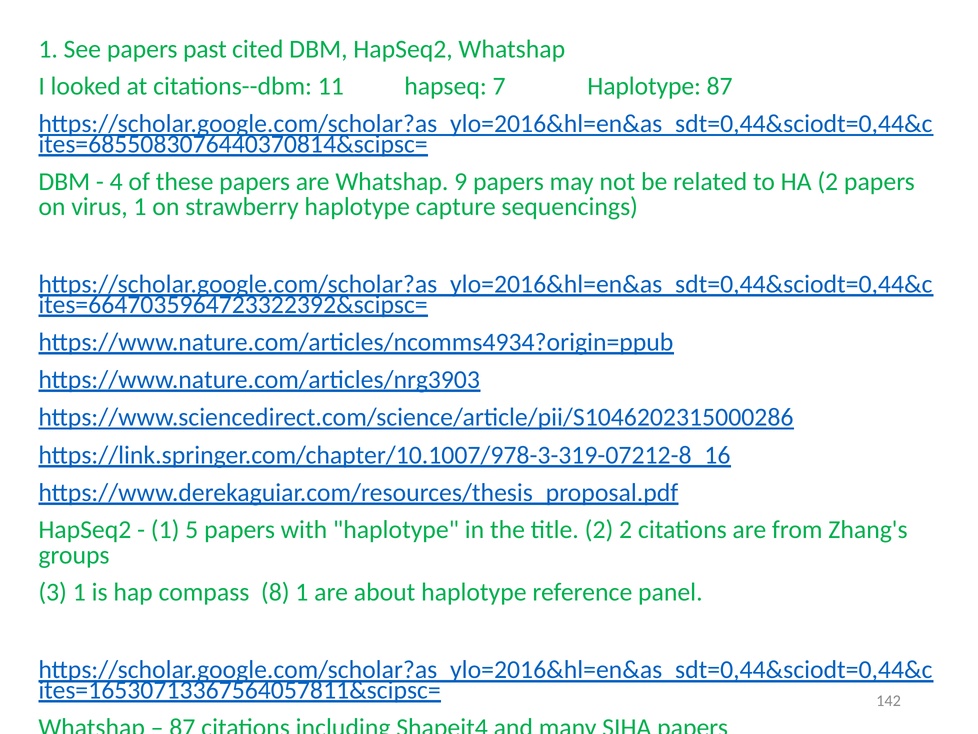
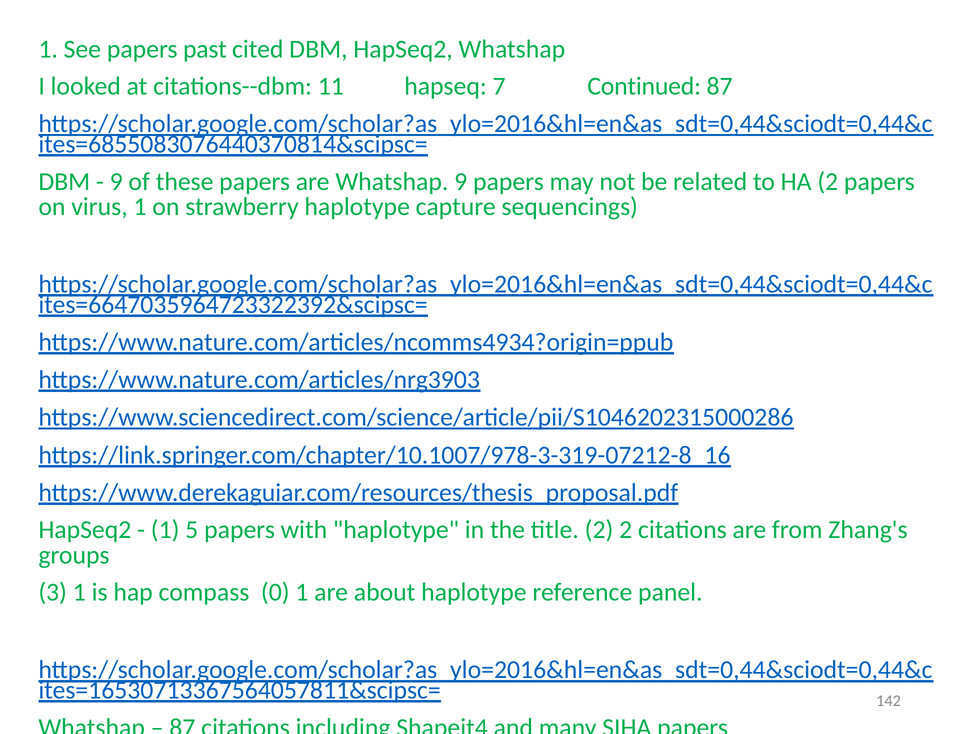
7 Haplotype: Haplotype -> Continued
4 at (116, 181): 4 -> 9
8: 8 -> 0
